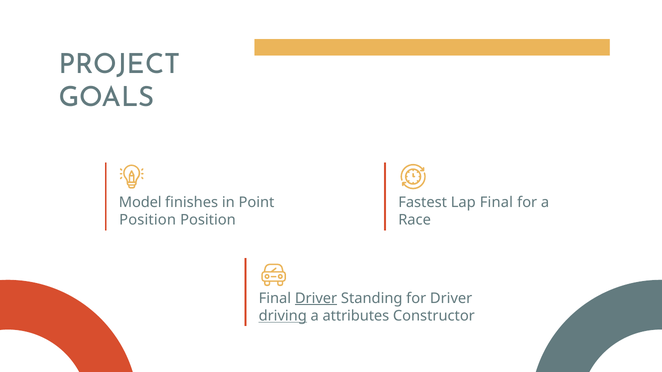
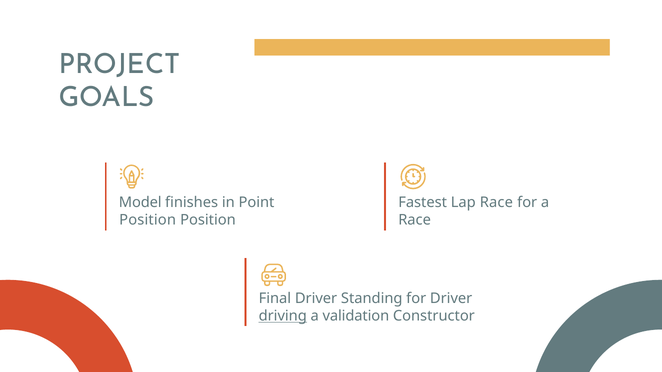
Lap Final: Final -> Race
Driver at (316, 299) underline: present -> none
attributes: attributes -> validation
